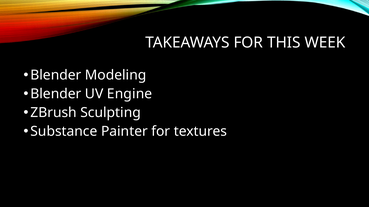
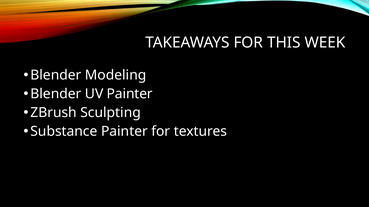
UV Engine: Engine -> Painter
